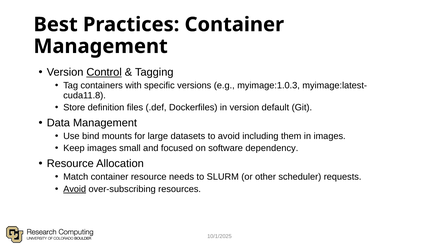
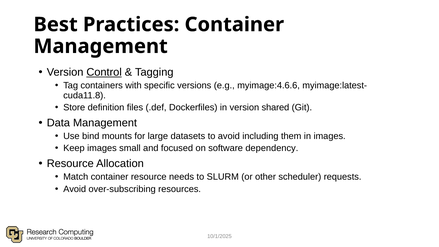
myimage:1.0.3: myimage:1.0.3 -> myimage:4.6.6
default: default -> shared
Avoid at (75, 189) underline: present -> none
